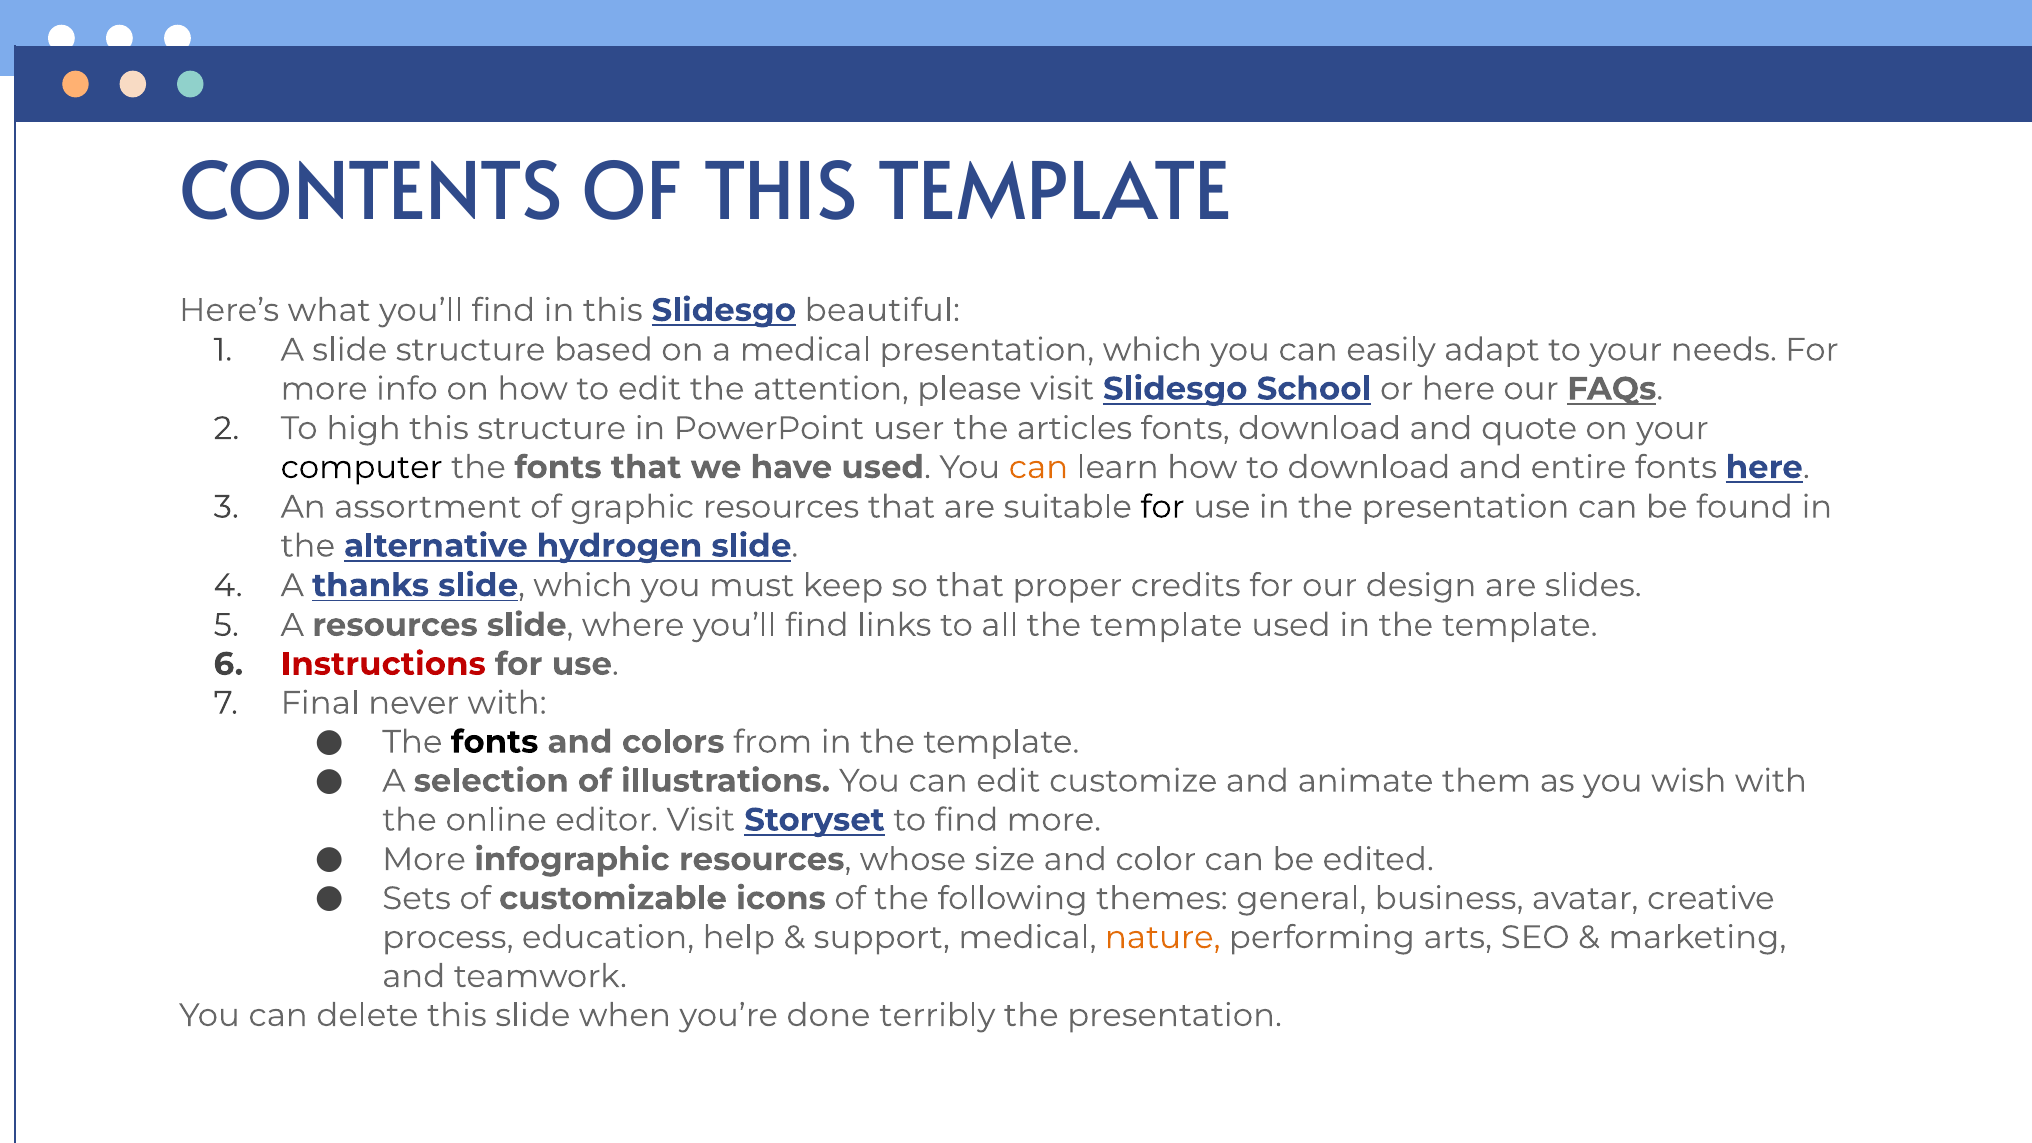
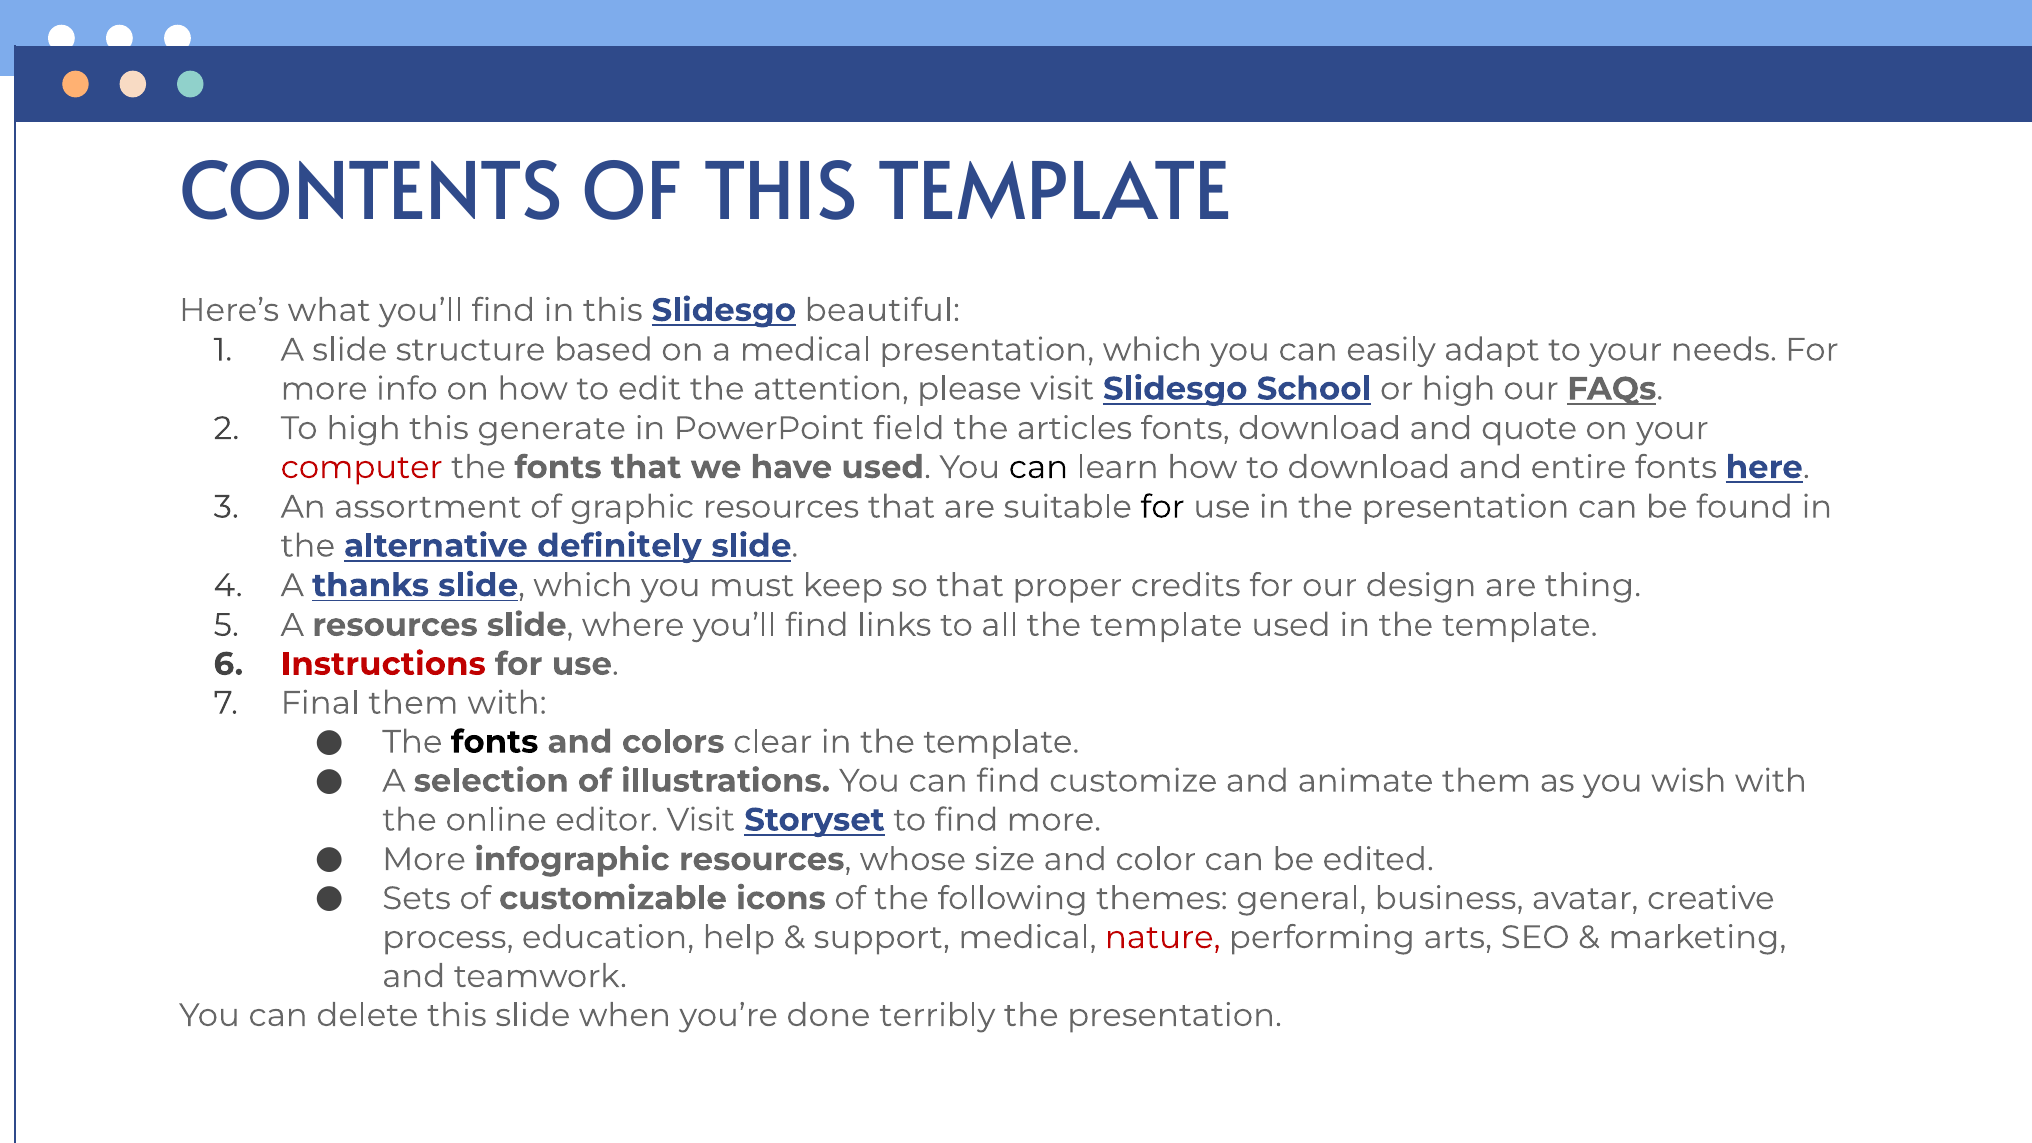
or here: here -> high
this structure: structure -> generate
user: user -> field
computer colour: black -> red
can at (1038, 467) colour: orange -> black
hydrogen: hydrogen -> definitely
slides: slides -> thing
Final never: never -> them
from: from -> clear
can edit: edit -> find
nature colour: orange -> red
